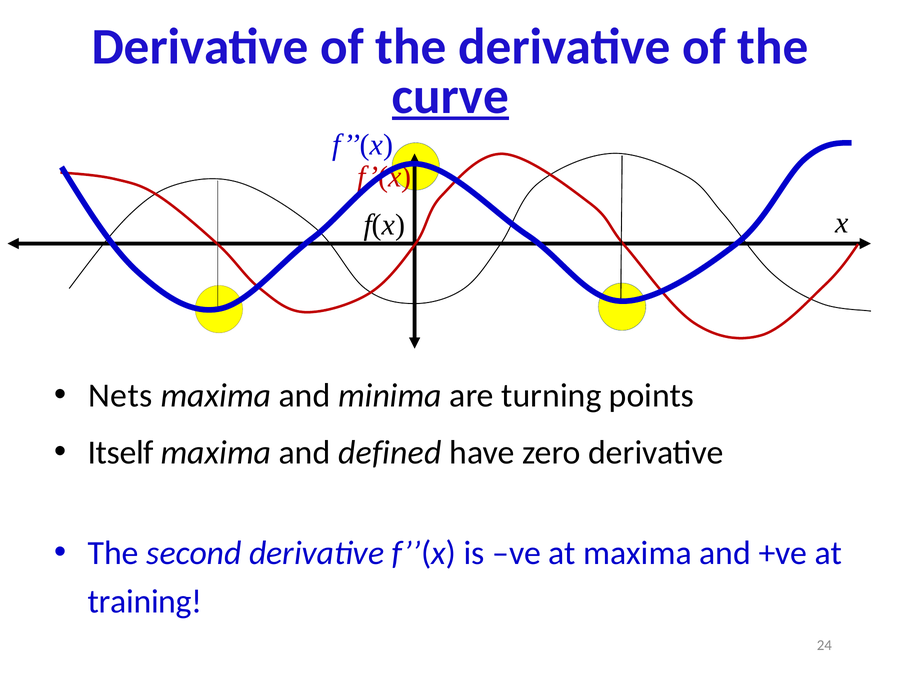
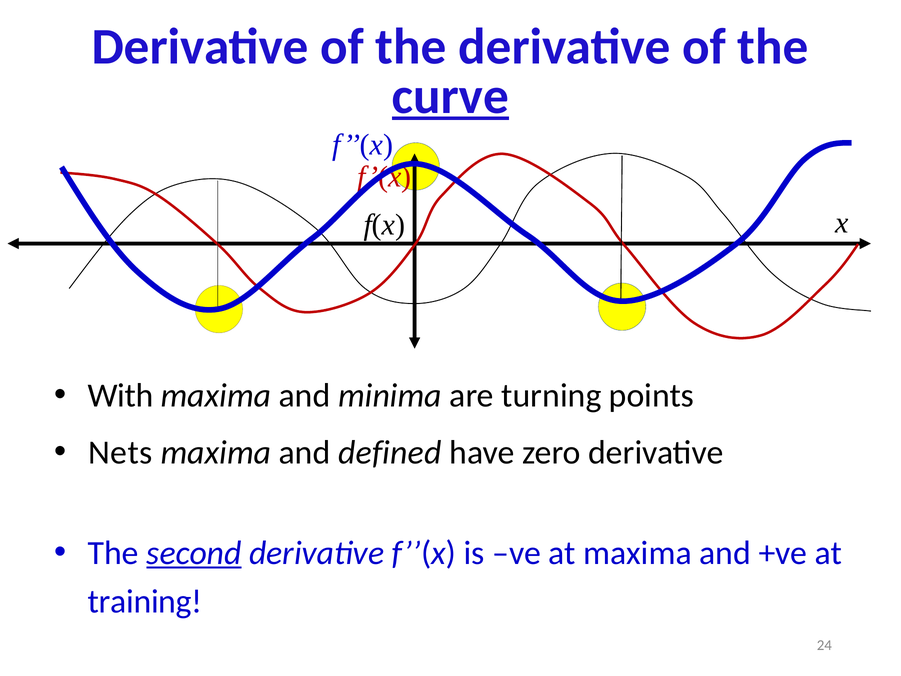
Nets: Nets -> With
Itself: Itself -> Nets
second underline: none -> present
